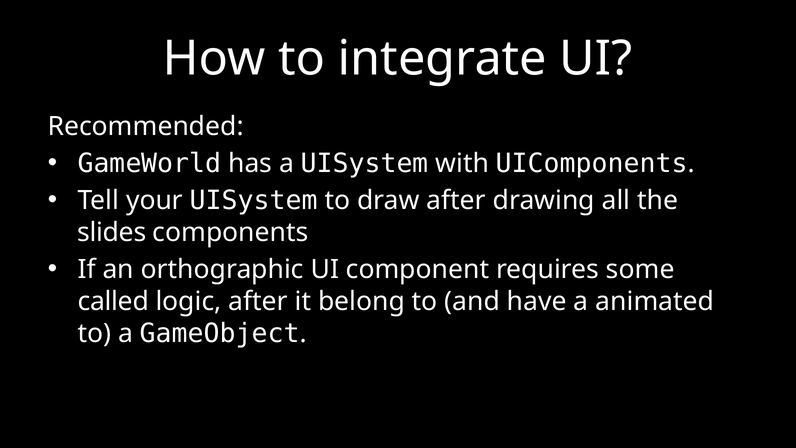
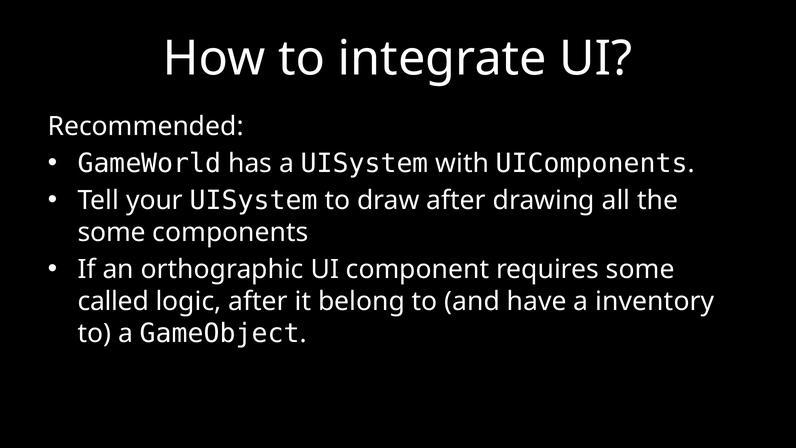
slides at (112, 232): slides -> some
animated: animated -> inventory
